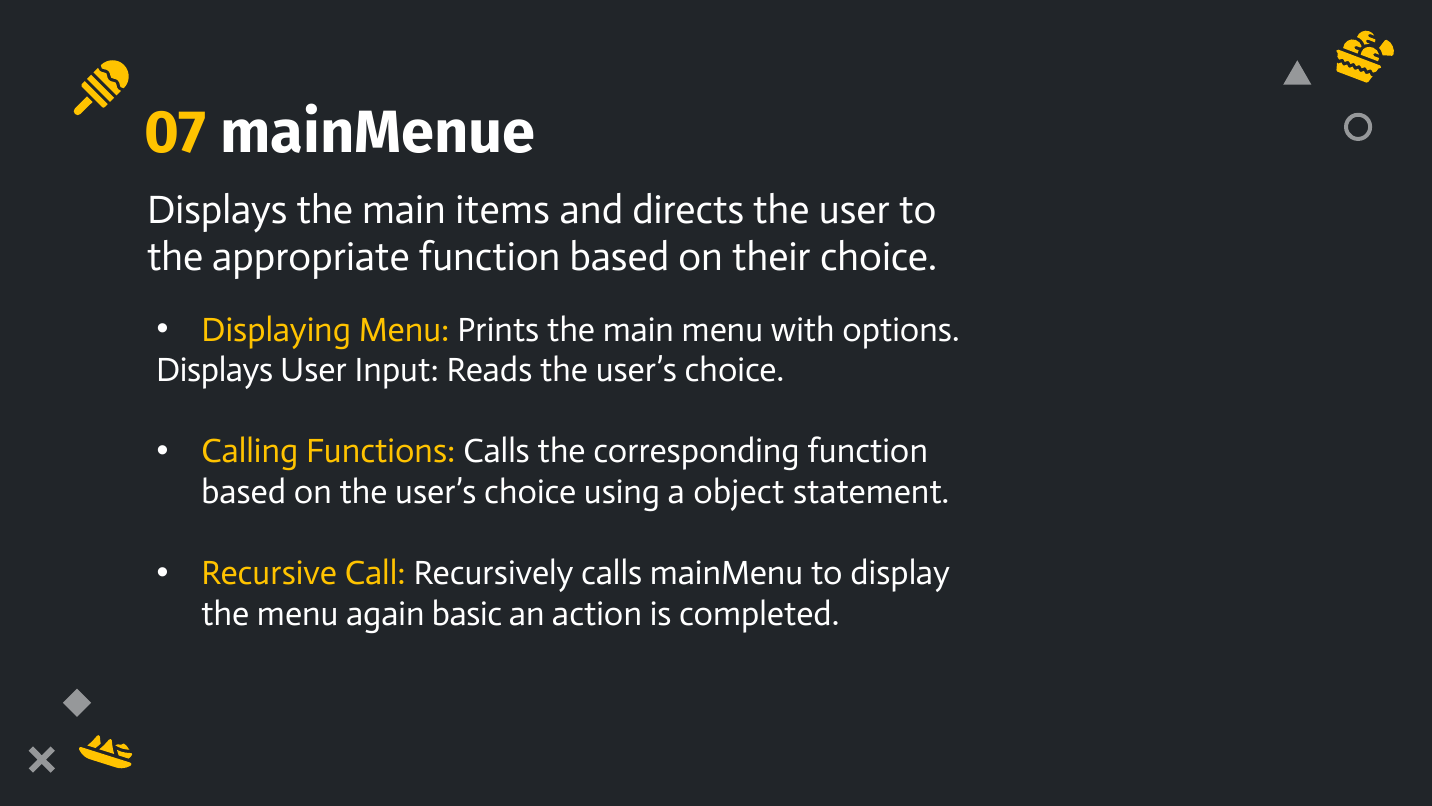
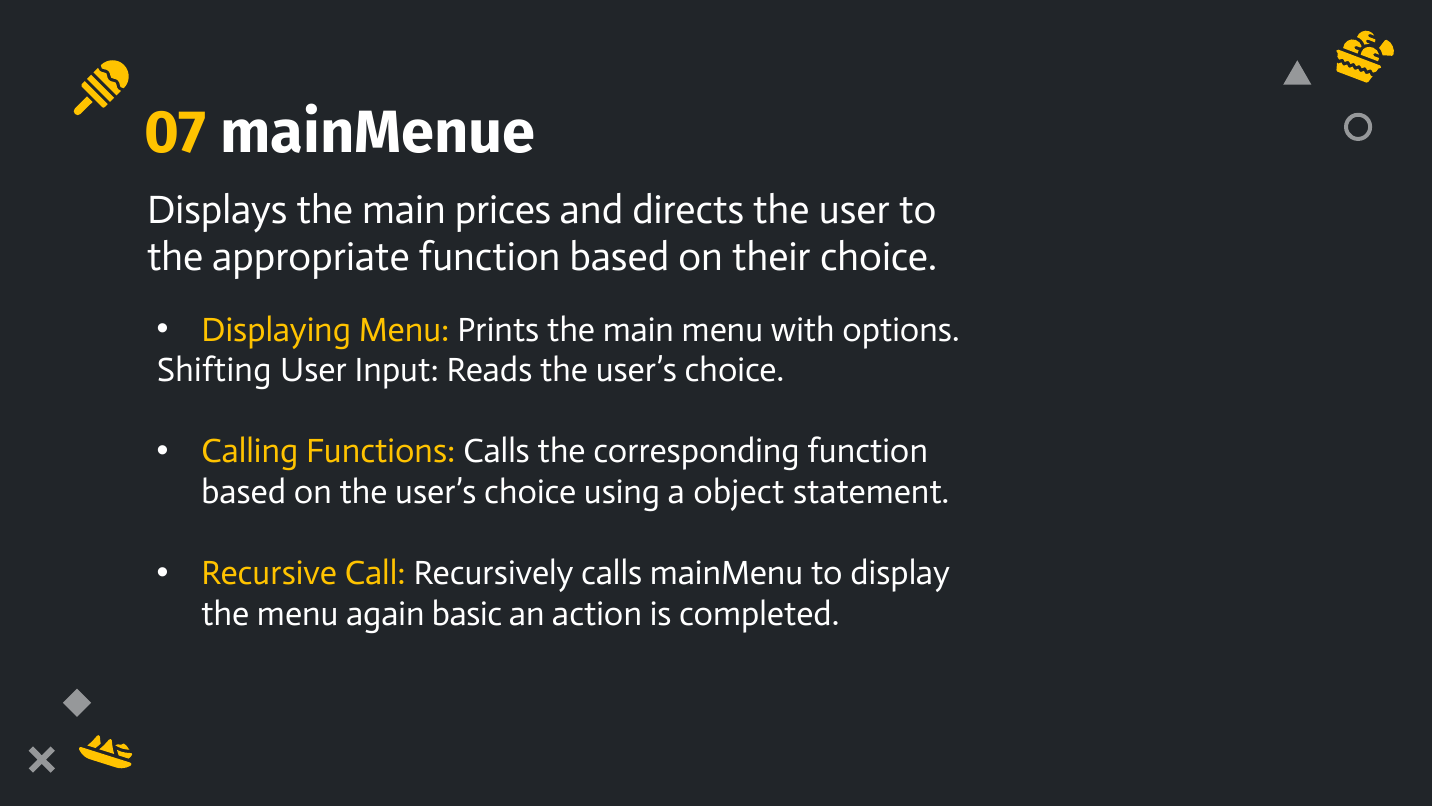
items: items -> prices
Displays at (215, 370): Displays -> Shifting
